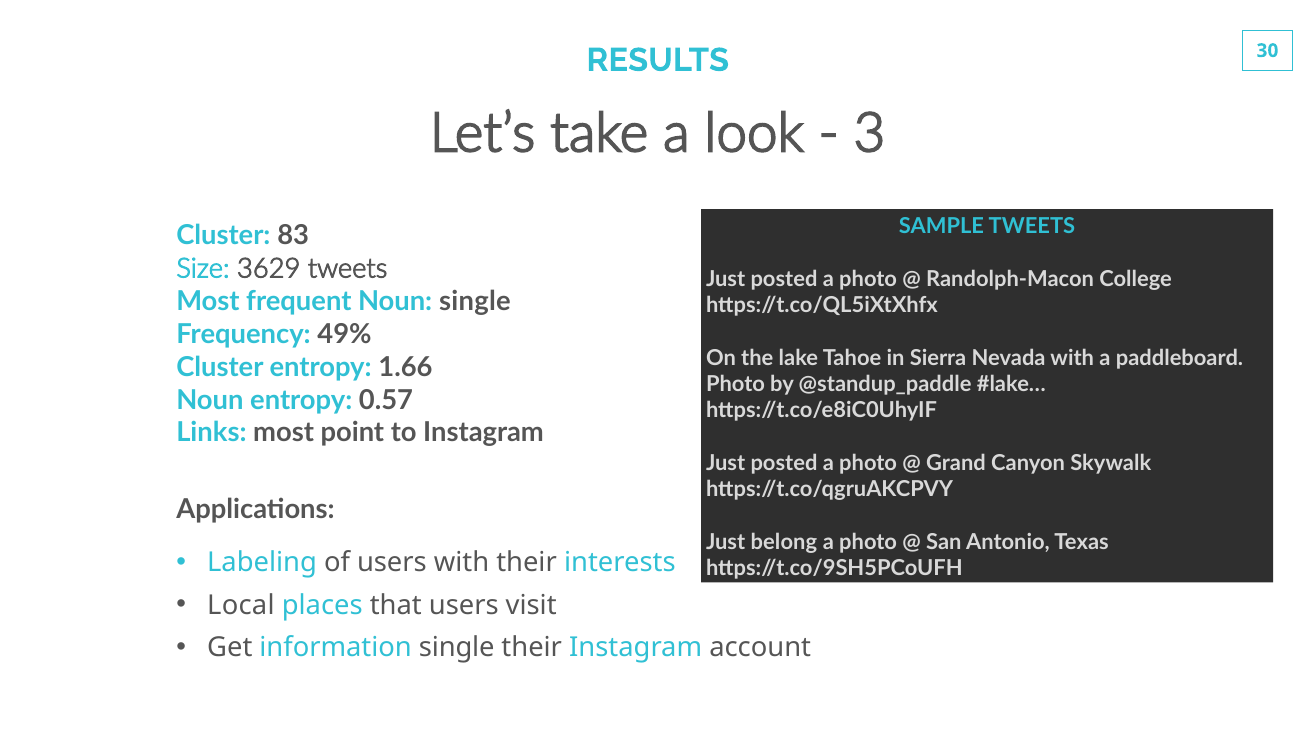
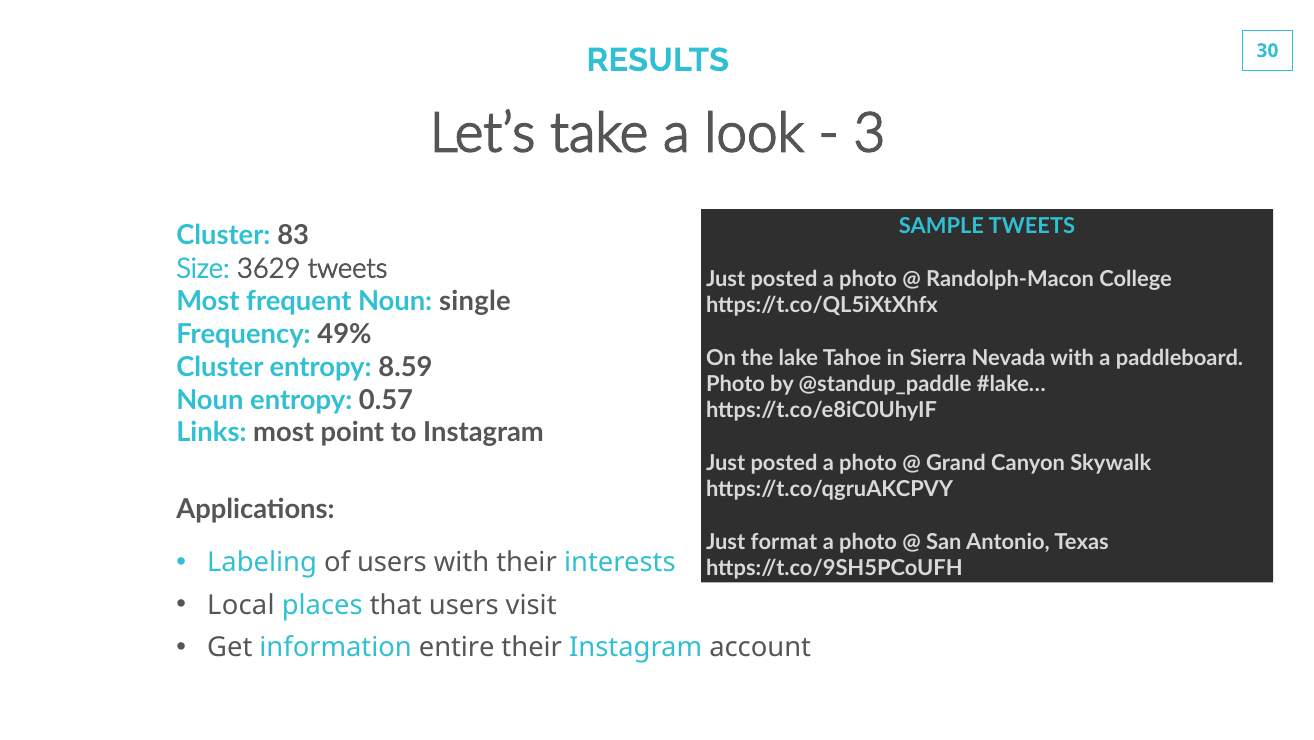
1.66: 1.66 -> 8.59
belong: belong -> format
information single: single -> entire
